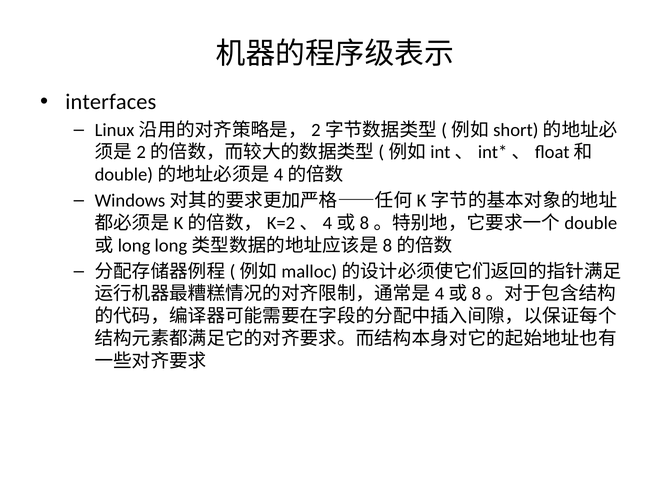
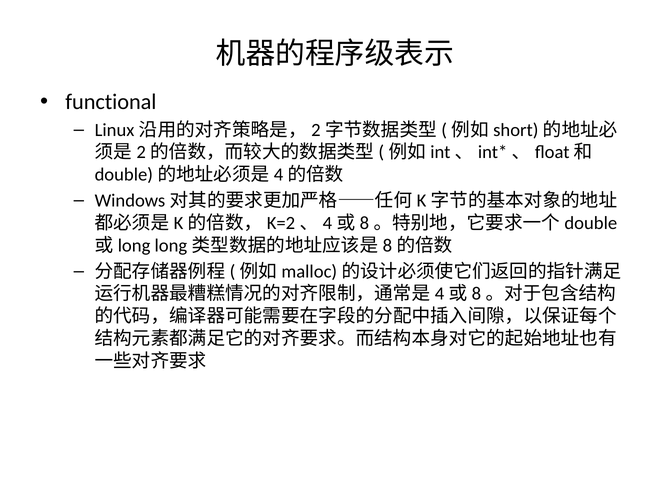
interfaces: interfaces -> functional
